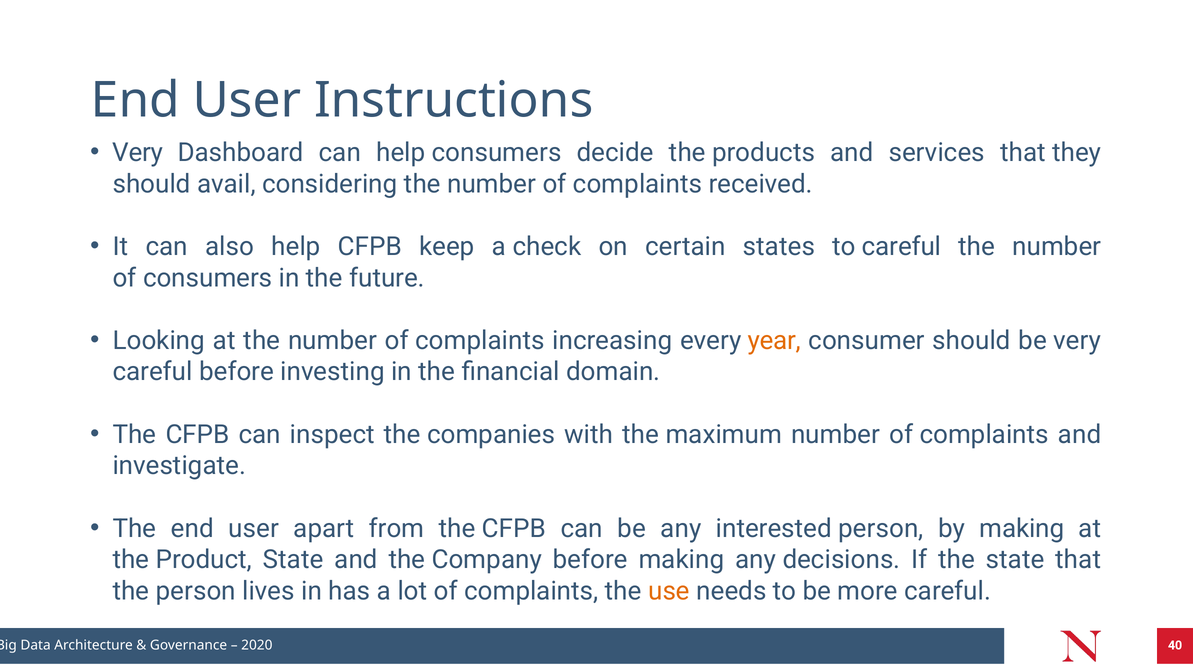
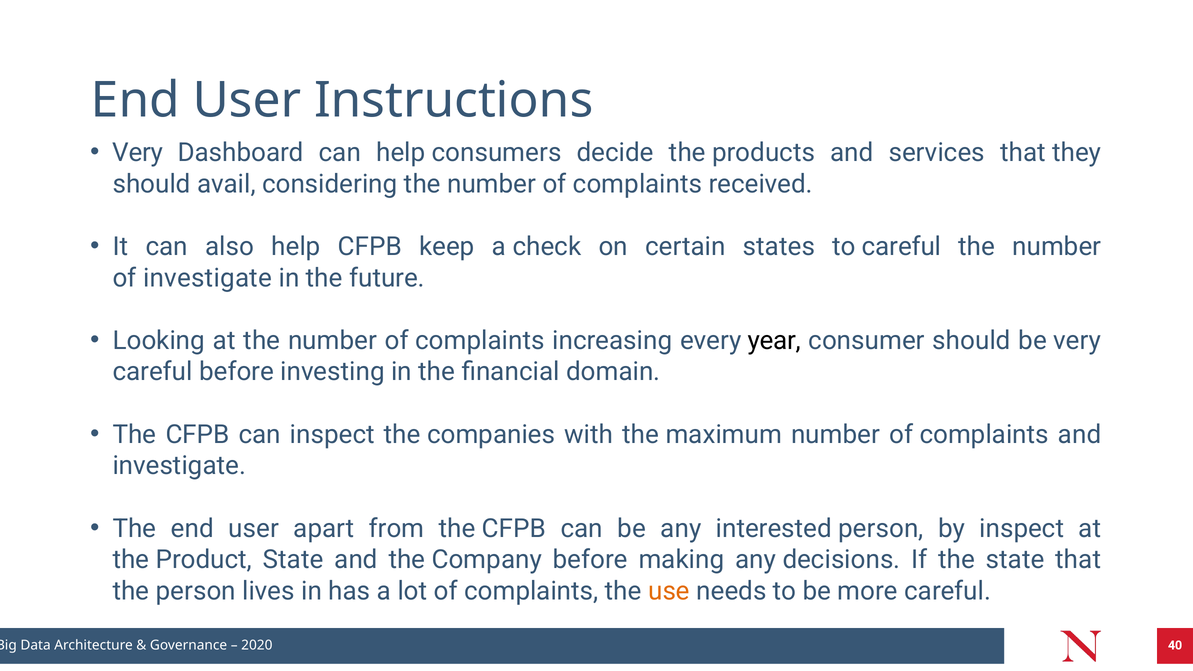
of consumers: consumers -> investigate
year colour: orange -> black
by making: making -> inspect
